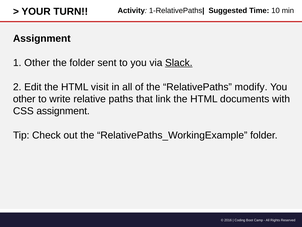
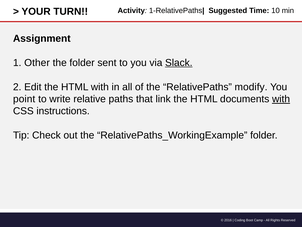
HTML visit: visit -> with
other at (24, 99): other -> point
with at (281, 99) underline: none -> present
CSS assignment: assignment -> instructions
